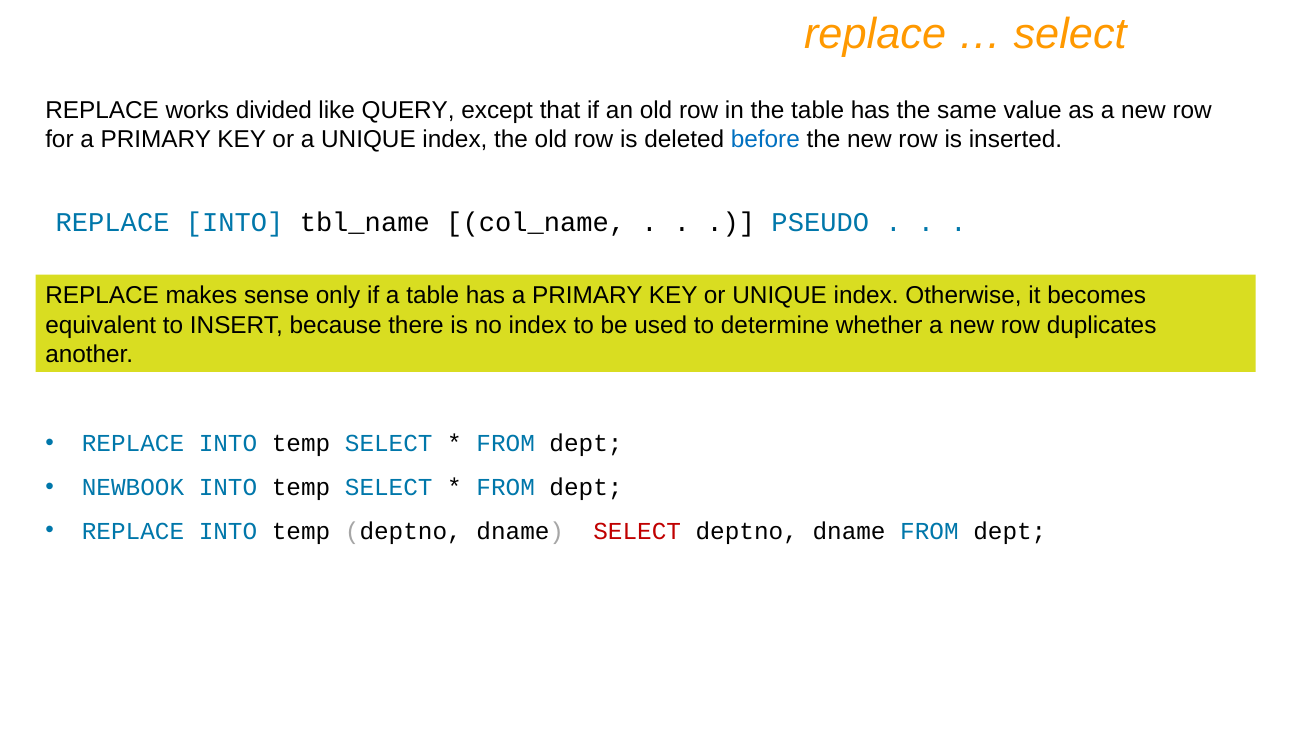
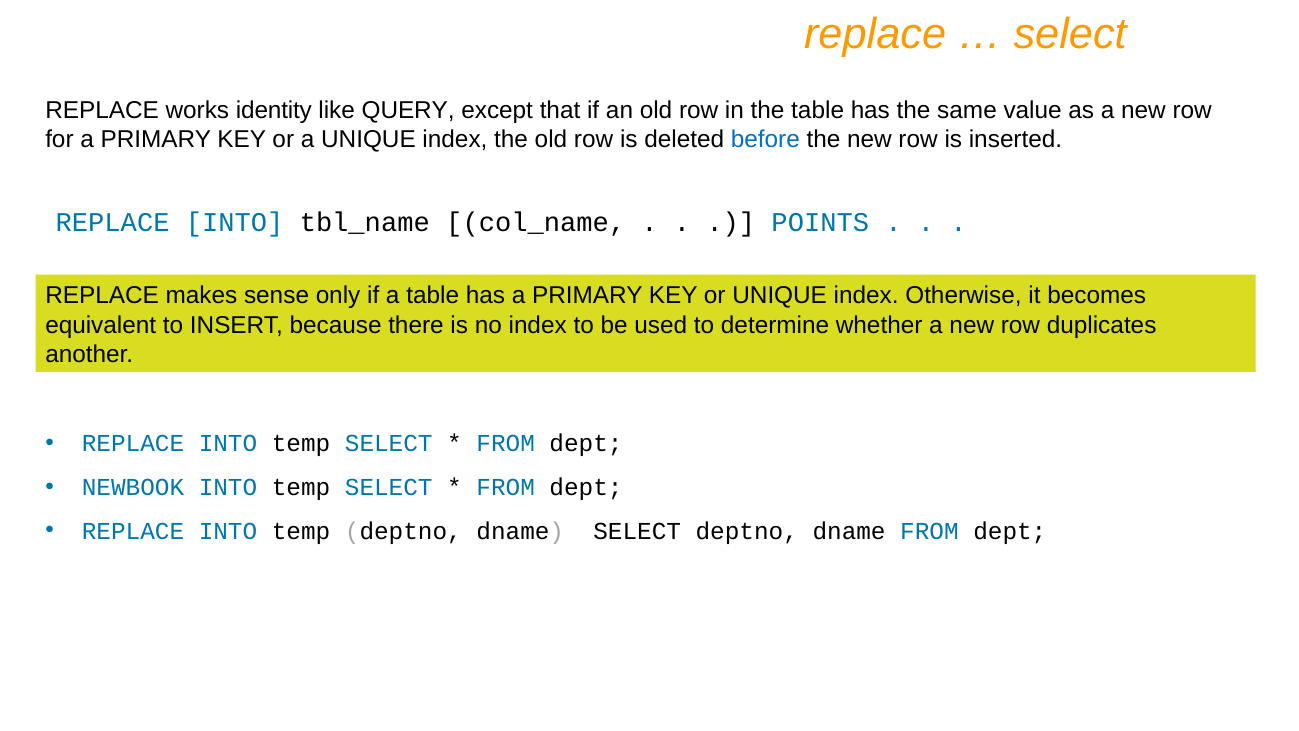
divided: divided -> identity
PSEUDO: PSEUDO -> POINTS
SELECT at (637, 531) colour: red -> black
